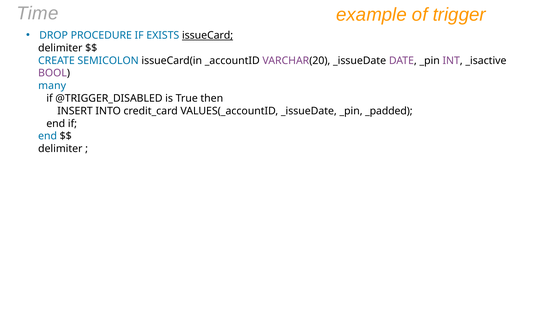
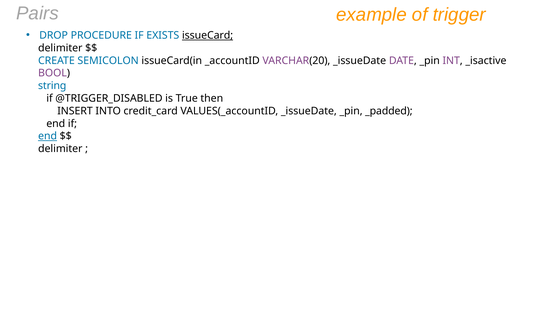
Time: Time -> Pairs
many: many -> string
end at (48, 136) underline: none -> present
